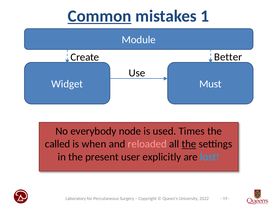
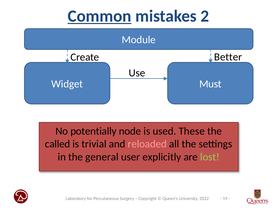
1: 1 -> 2
everybody: everybody -> potentially
Times: Times -> These
when: when -> trivial
the at (189, 144) underline: present -> none
present: present -> general
lost colour: light blue -> light green
